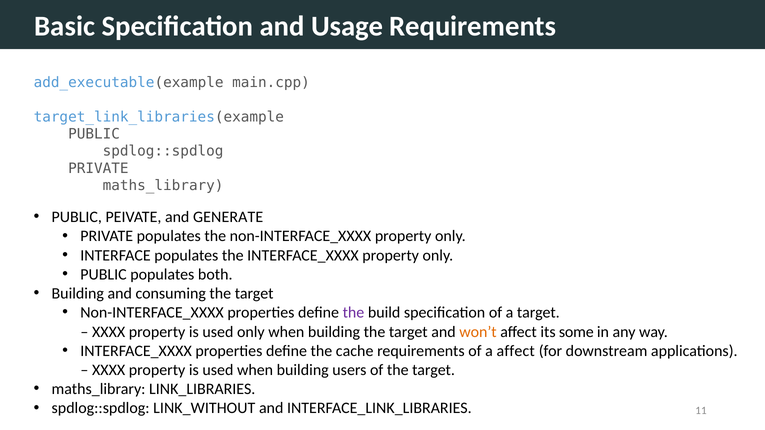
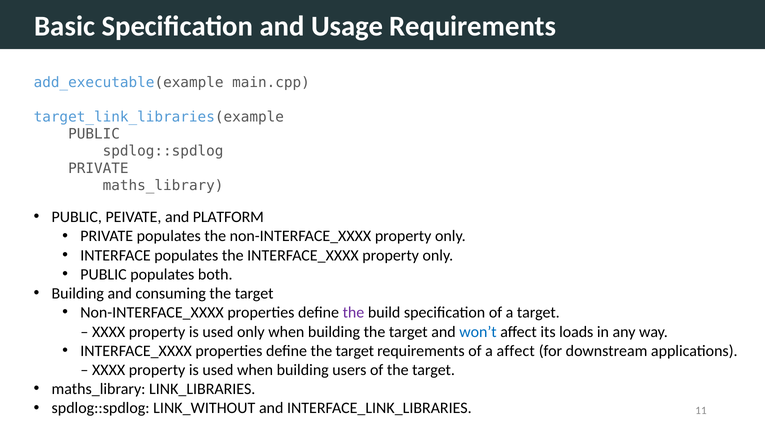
GENERATE: GENERATE -> PLATFORM
won’t colour: orange -> blue
some: some -> loads
define the cache: cache -> target
